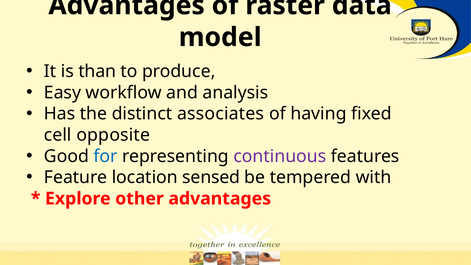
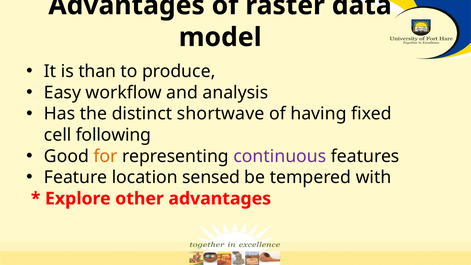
associates: associates -> shortwave
opposite: opposite -> following
for colour: blue -> orange
